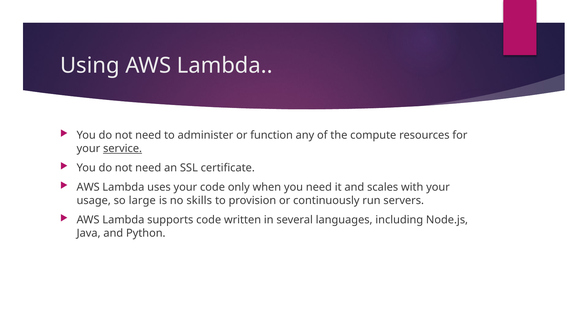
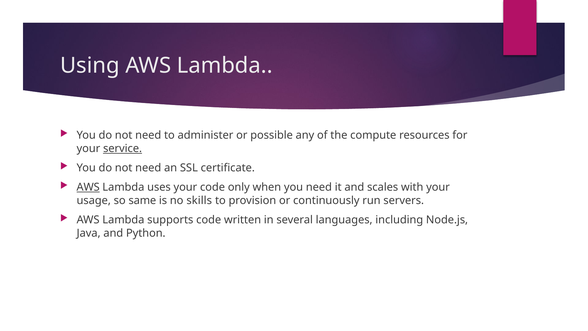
function: function -> possible
AWS at (88, 187) underline: none -> present
large: large -> same
